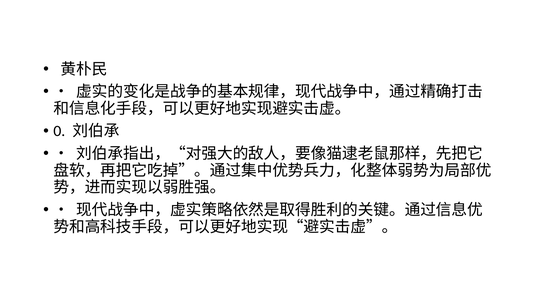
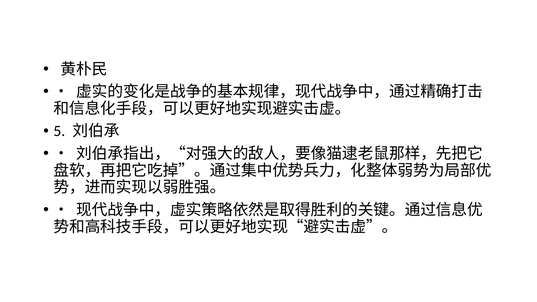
0: 0 -> 5
